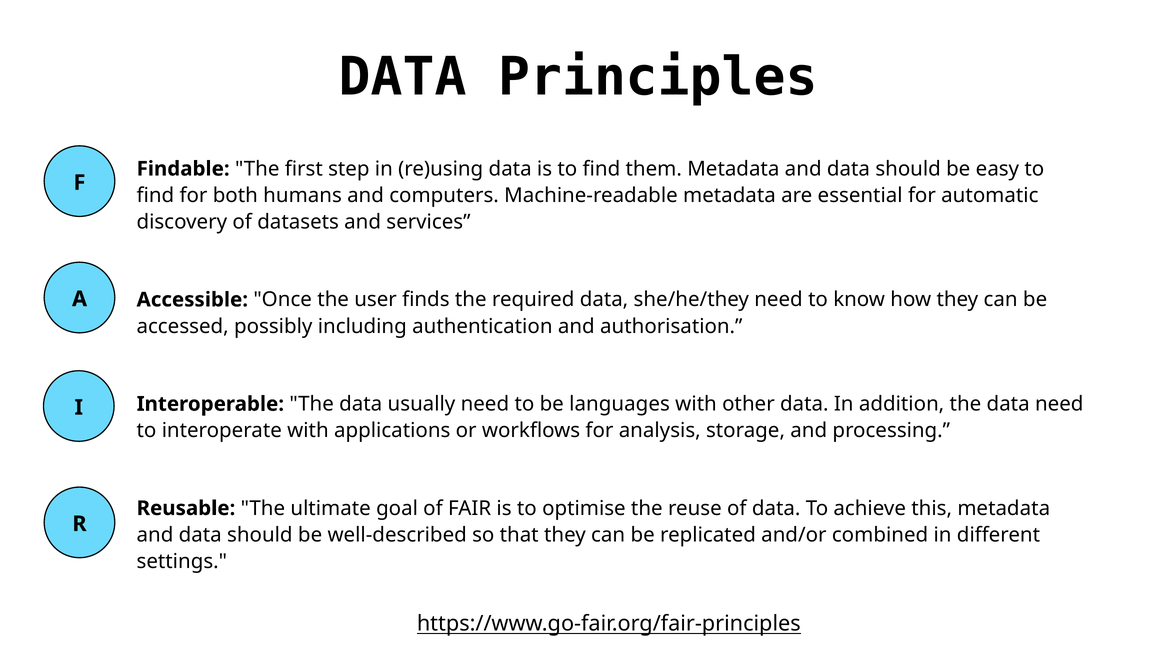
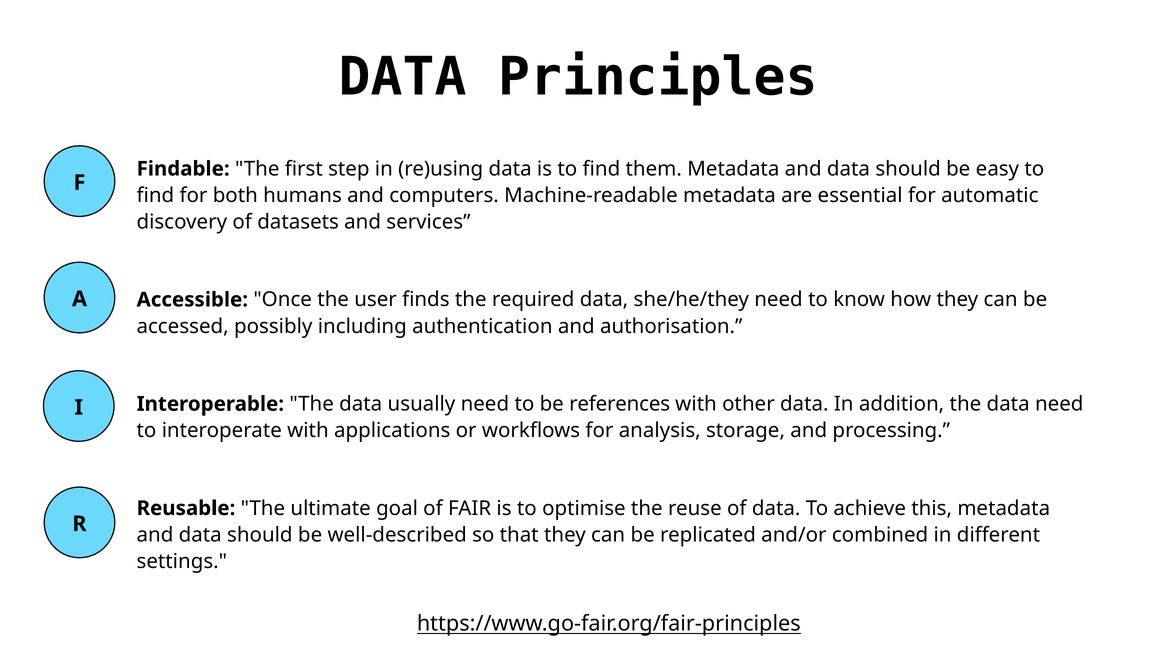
languages: languages -> references
